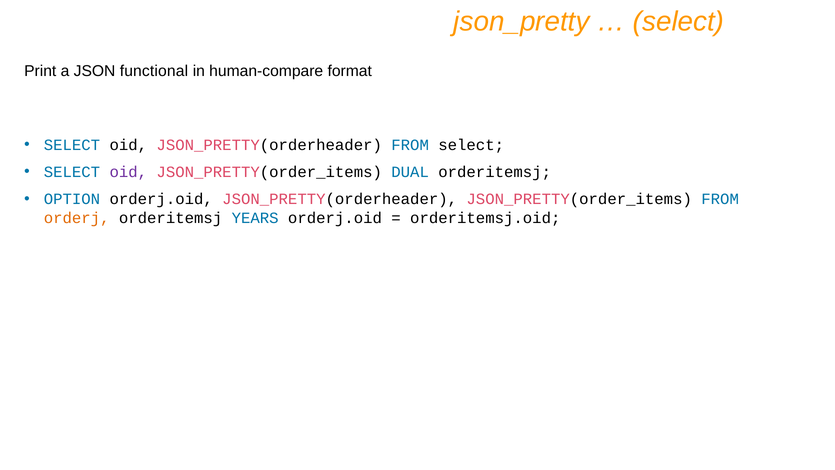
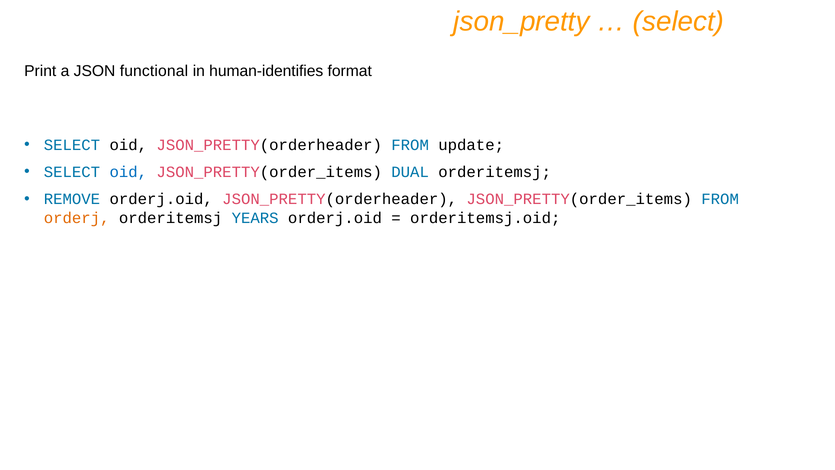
human-compare: human-compare -> human-identifies
FROM select: select -> update
oid at (128, 172) colour: purple -> blue
OPTION: OPTION -> REMOVE
